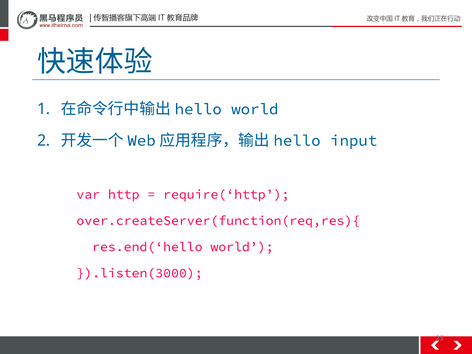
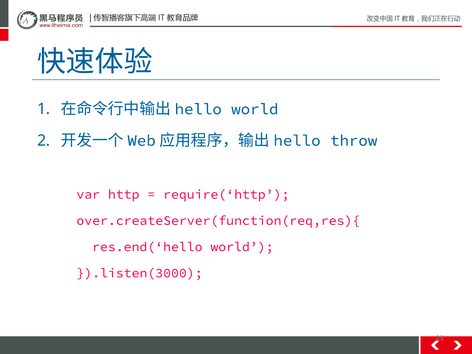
input: input -> throw
